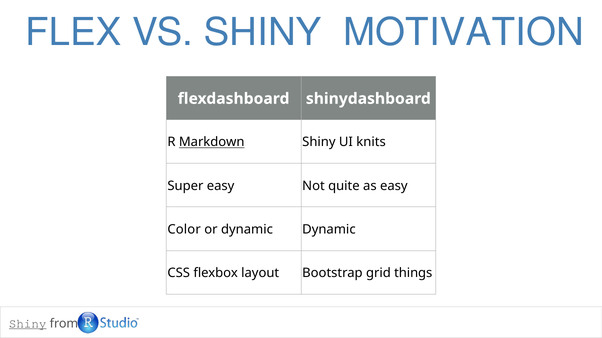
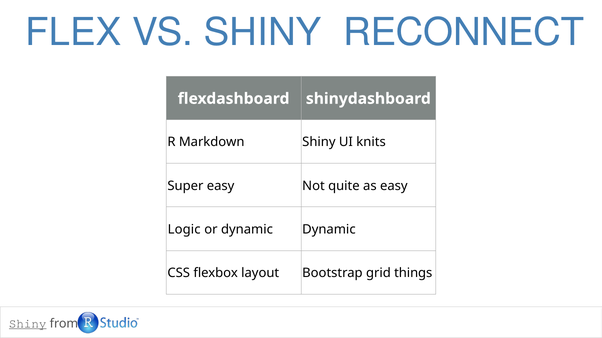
MOTIVATION: MOTIVATION -> RECONNECT
Markdown underline: present -> none
Color: Color -> Logic
